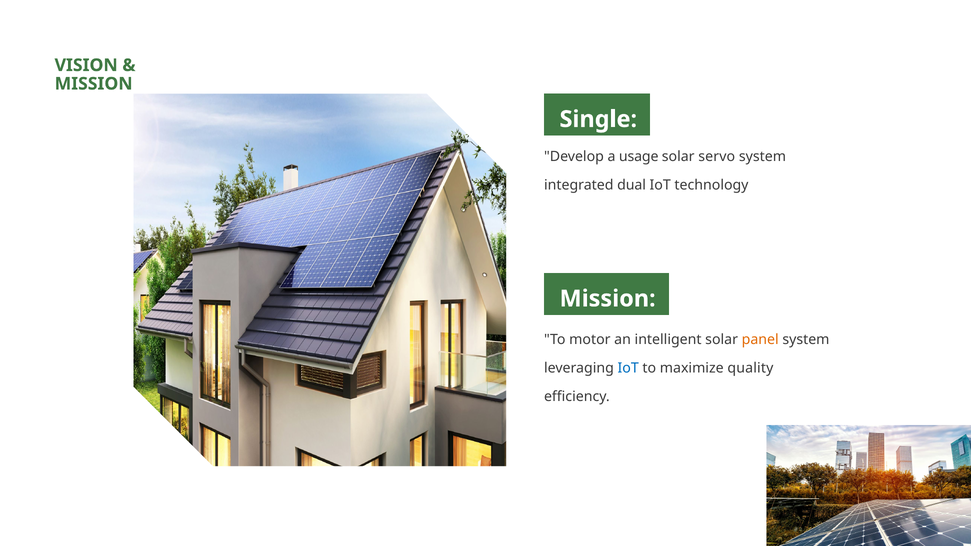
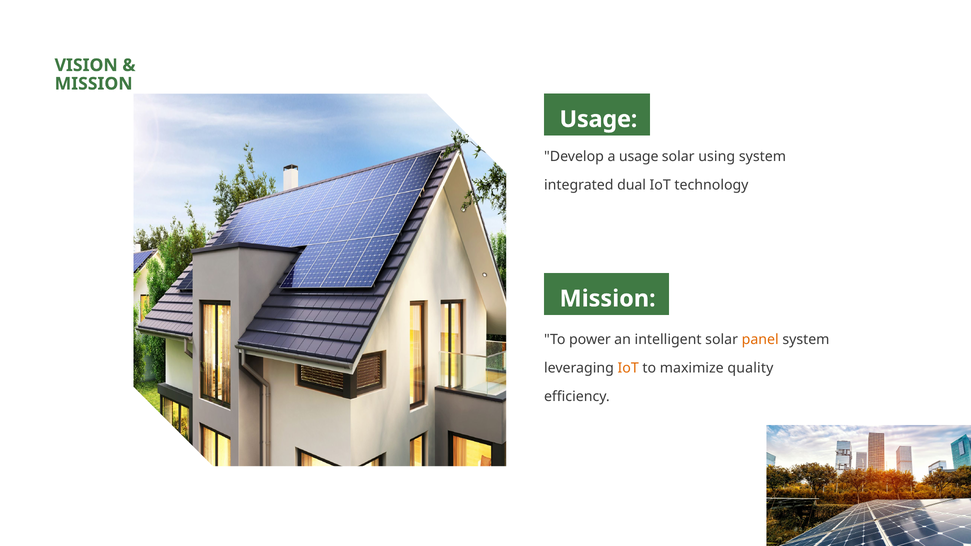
Single at (598, 119): Single -> Usage
servo: servo -> using
motor: motor -> power
IoT at (628, 368) colour: blue -> orange
